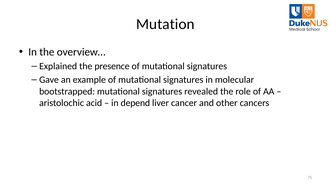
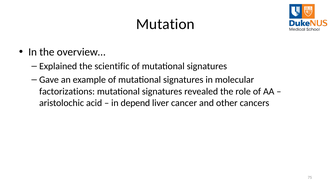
presence: presence -> scientific
bootstrapped: bootstrapped -> factorizations
